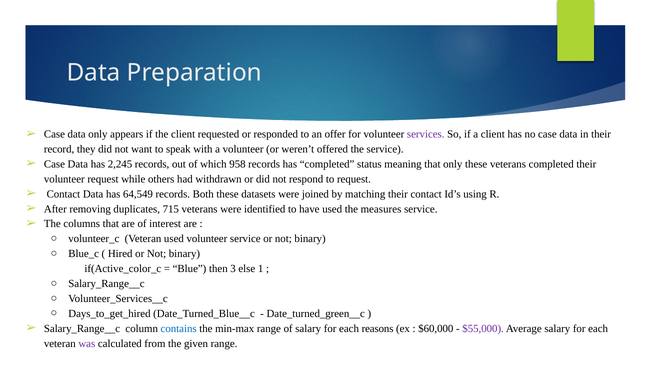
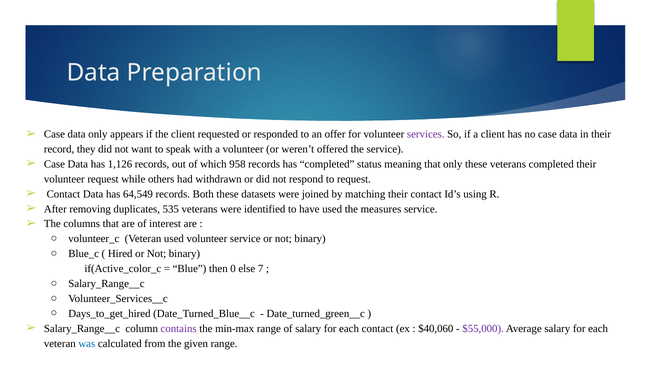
2,245: 2,245 -> 1,126
715: 715 -> 535
3: 3 -> 0
1: 1 -> 7
contains colour: blue -> purple
each reasons: reasons -> contact
$60,000: $60,000 -> $40,060
was colour: purple -> blue
